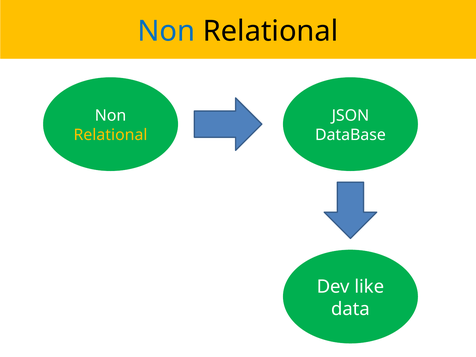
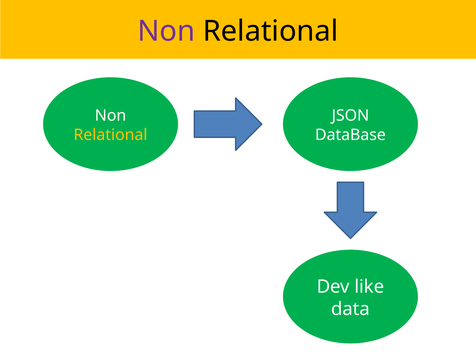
Non at (166, 31) colour: blue -> purple
